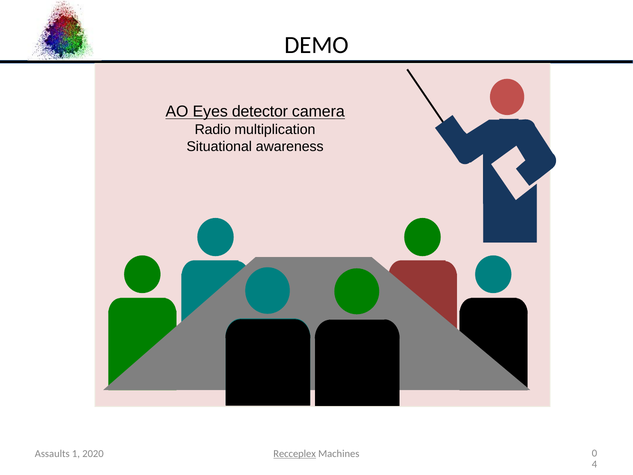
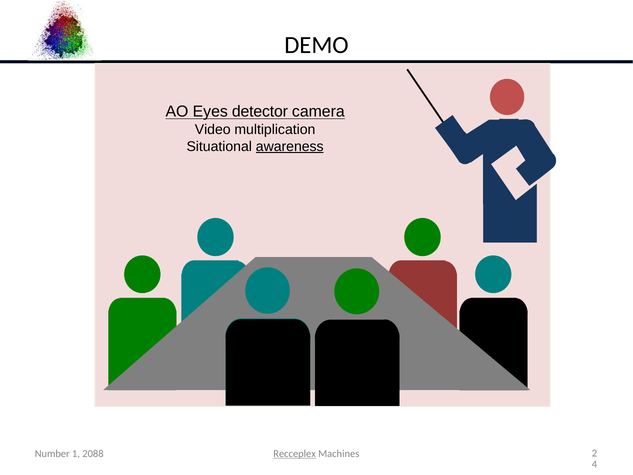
Radio: Radio -> Video
awareness underline: none -> present
Assaults: Assaults -> Number
2020: 2020 -> 2088
0: 0 -> 2
